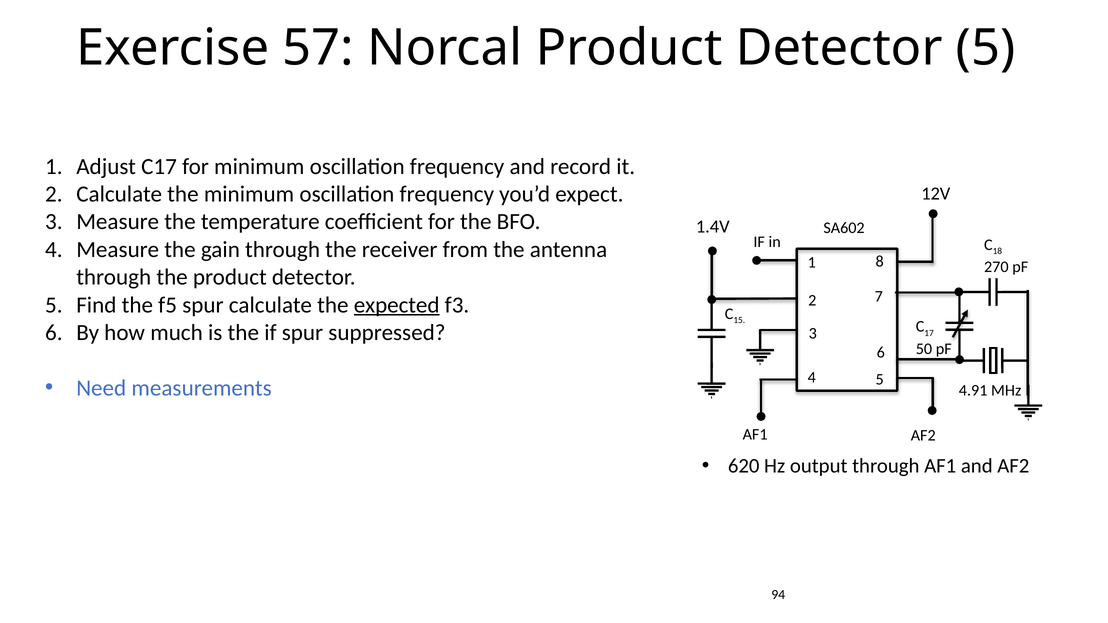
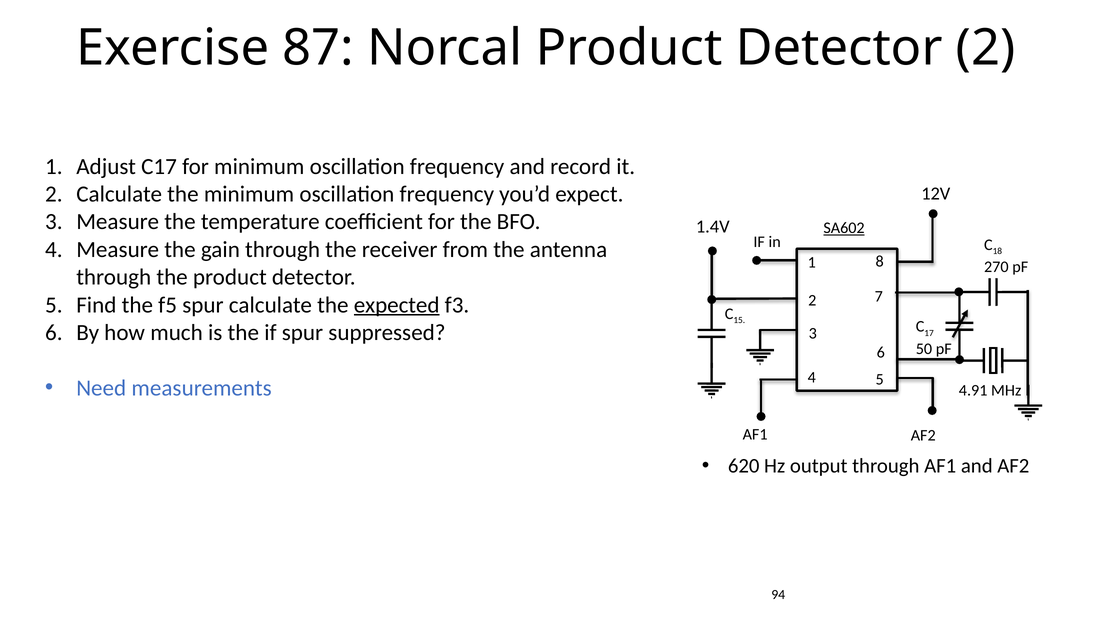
57: 57 -> 87
Norcal Product Detector 5: 5 -> 2
SA602 underline: none -> present
